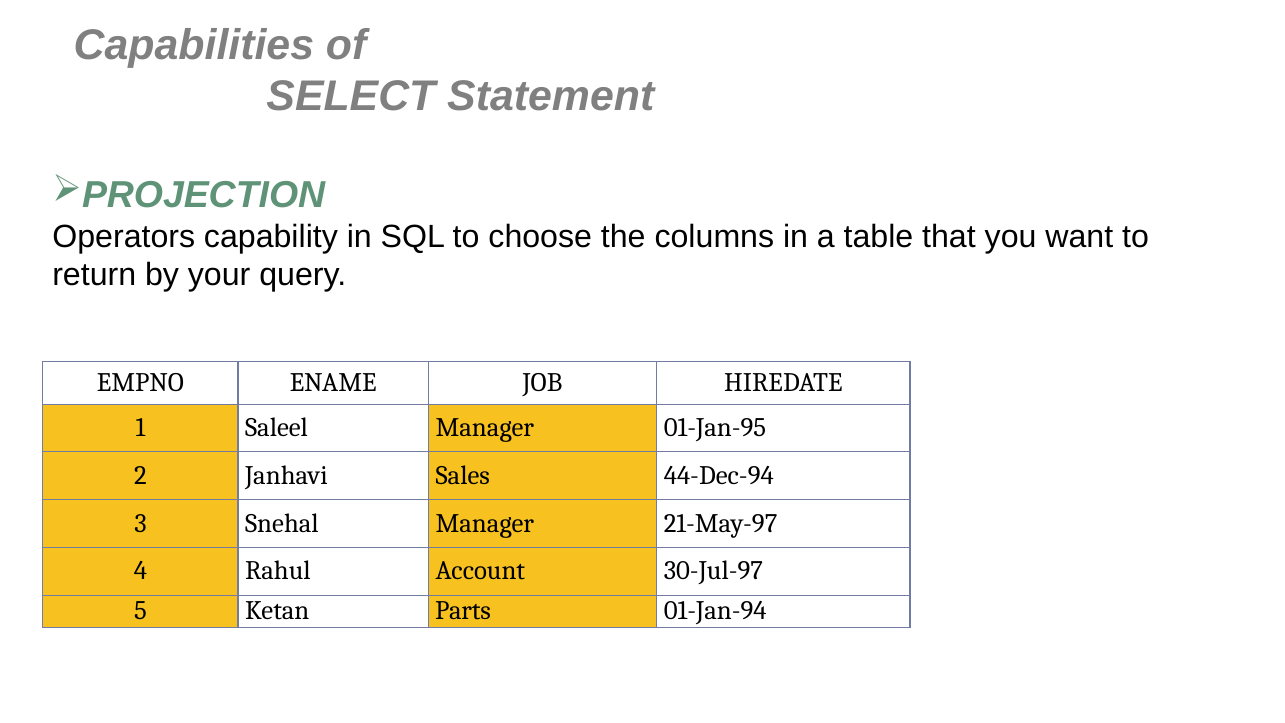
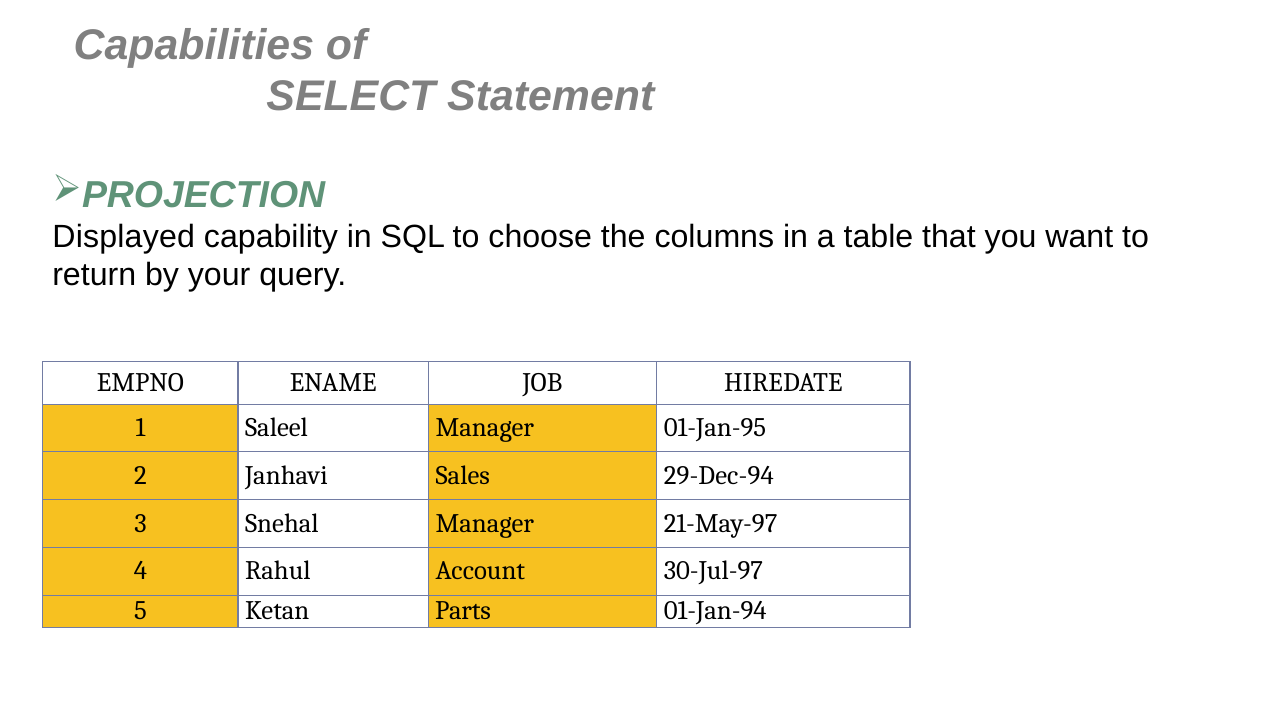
Operators: Operators -> Displayed
44-Dec-94: 44-Dec-94 -> 29-Dec-94
